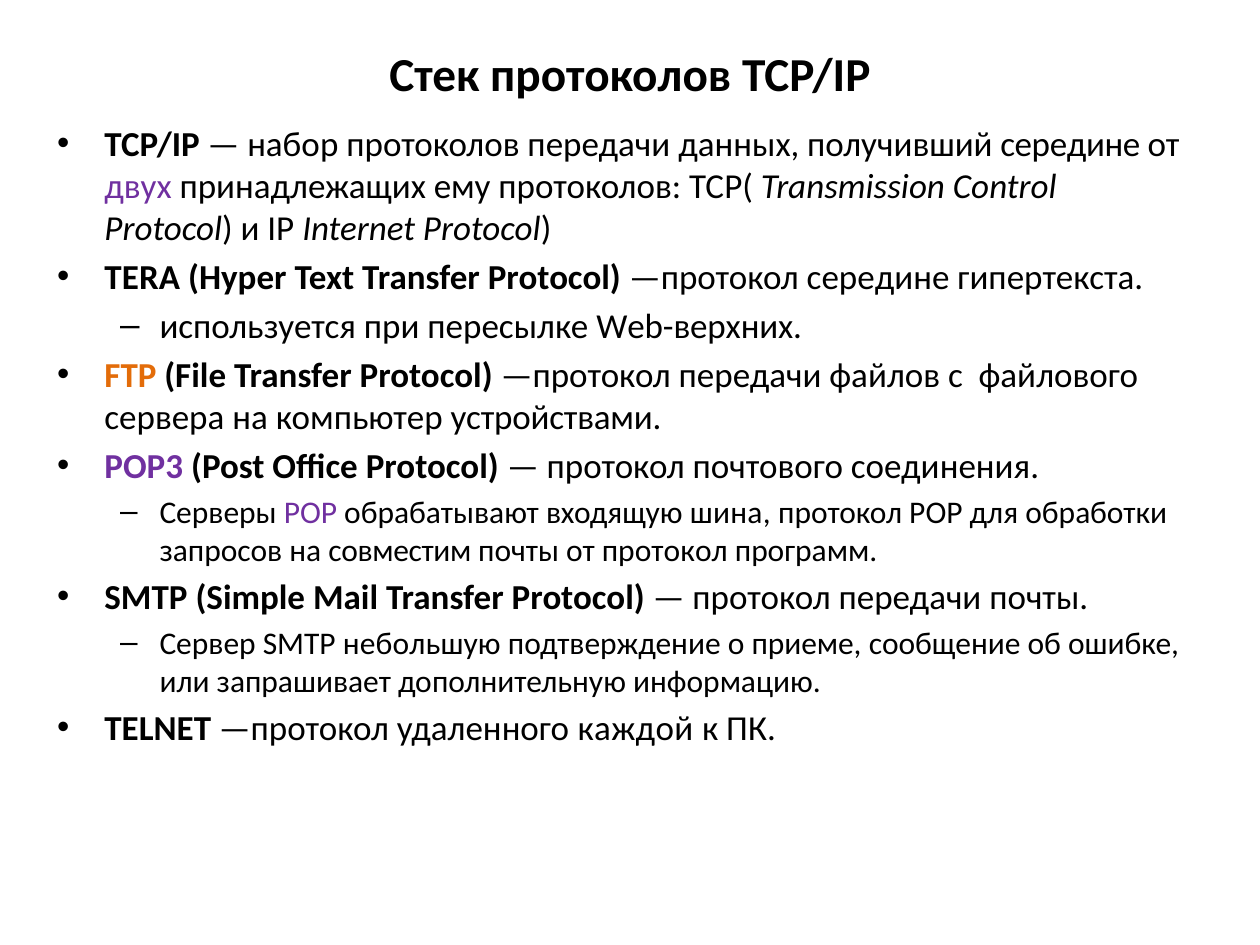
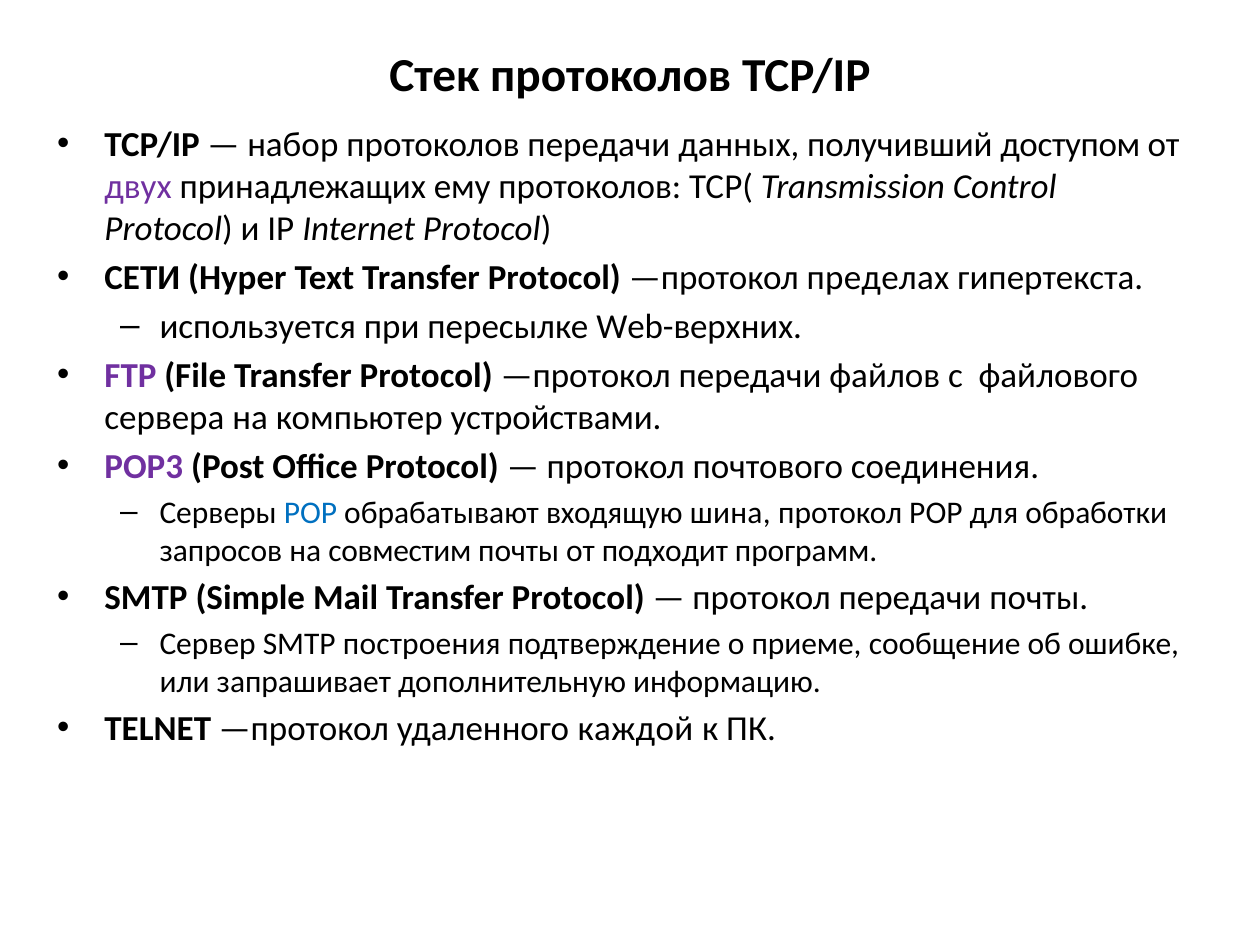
получивший середине: середине -> доступом
TERA: TERA -> СЕТИ
—протокол середине: середине -> пределах
FTP colour: orange -> purple
POP at (310, 513) colour: purple -> blue
от протокол: протокол -> подходит
небольшую: небольшую -> построения
